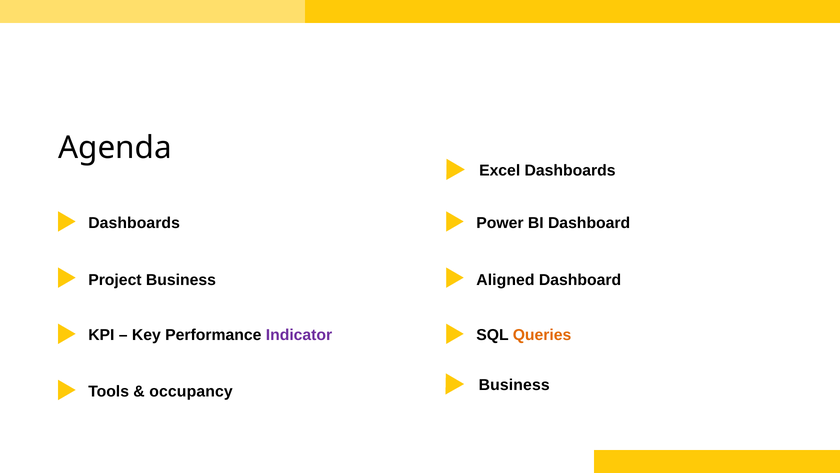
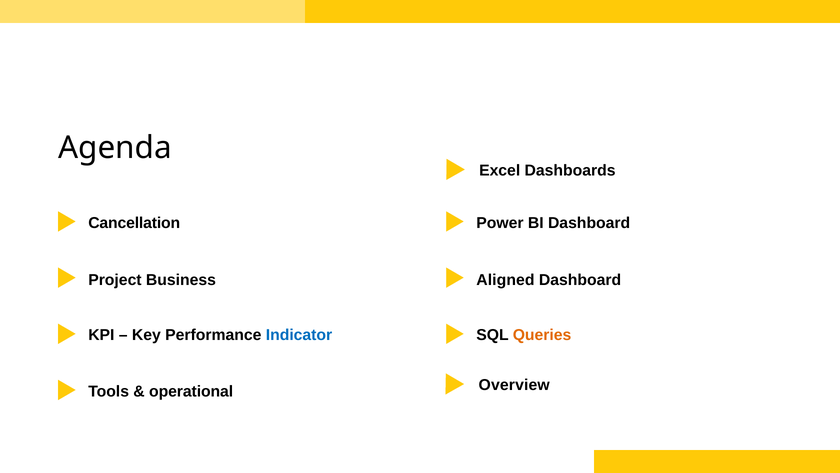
Dashboards at (134, 223): Dashboards -> Cancellation
Indicator colour: purple -> blue
Business at (514, 384): Business -> Overview
occupancy: occupancy -> operational
